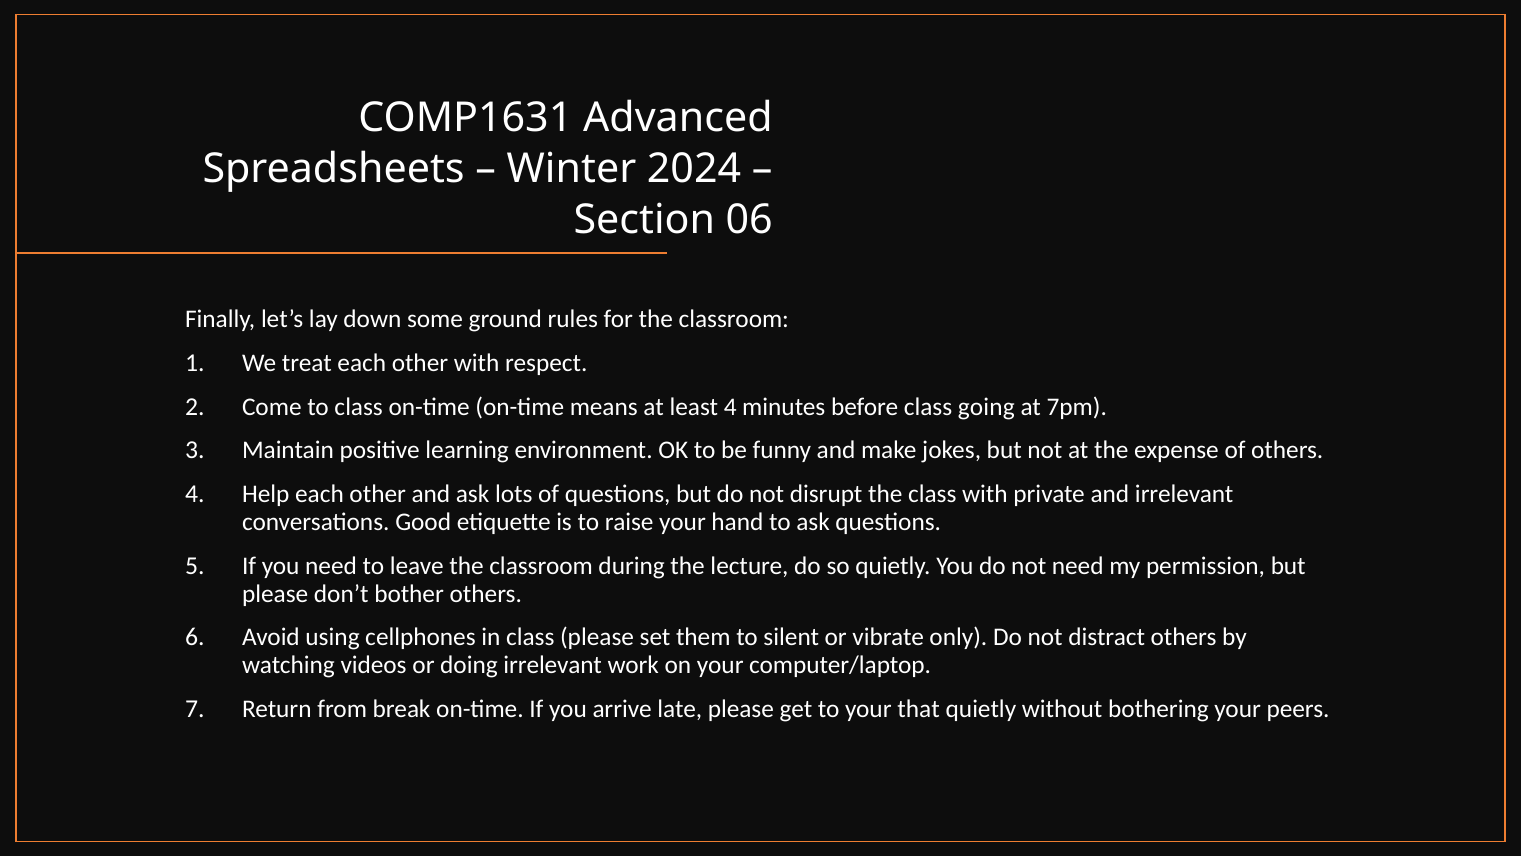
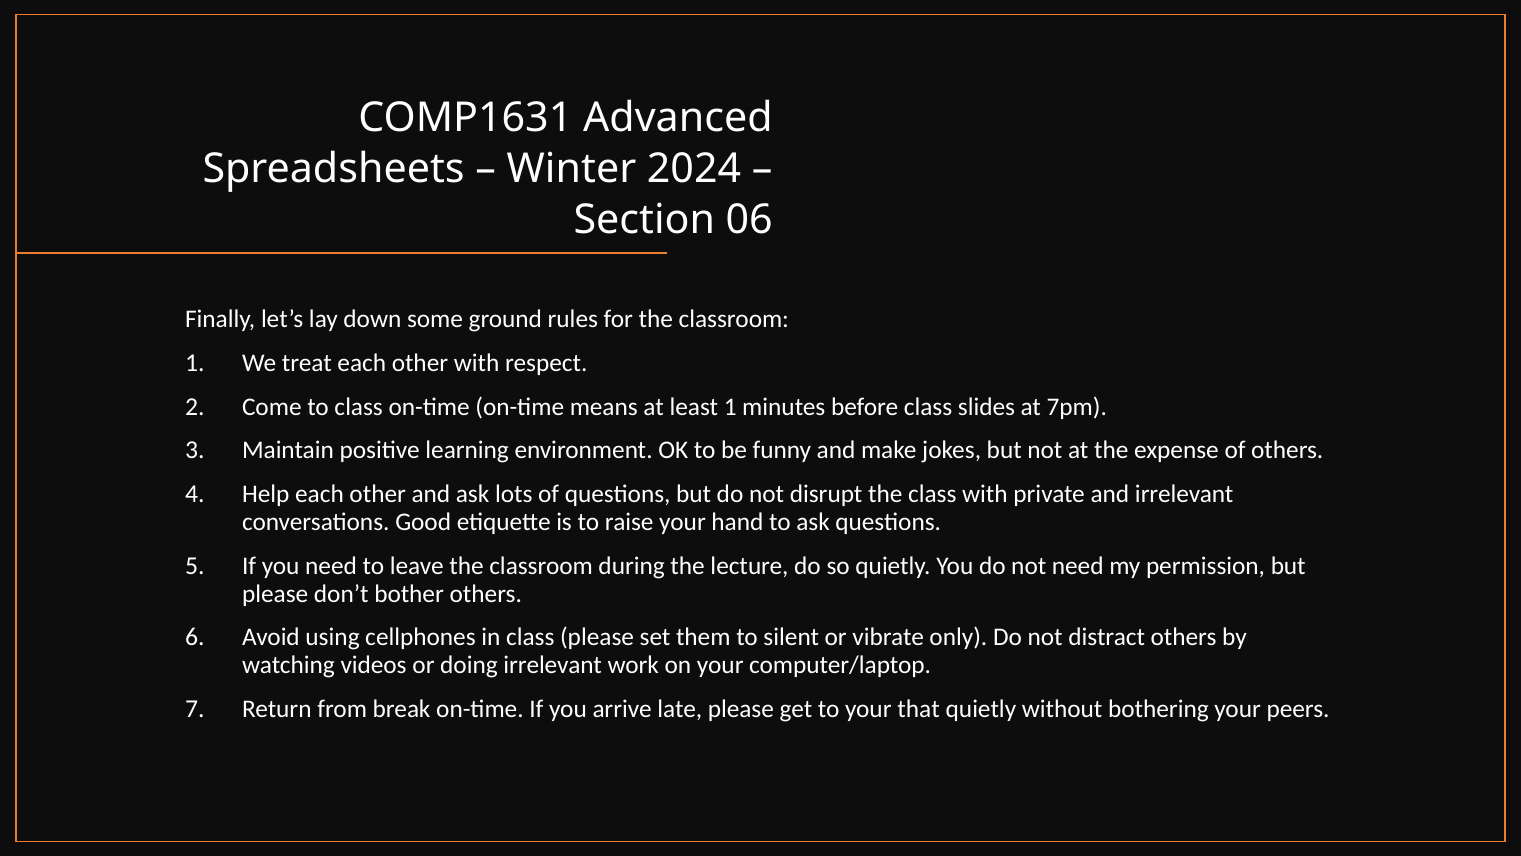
least 4: 4 -> 1
going: going -> slides
